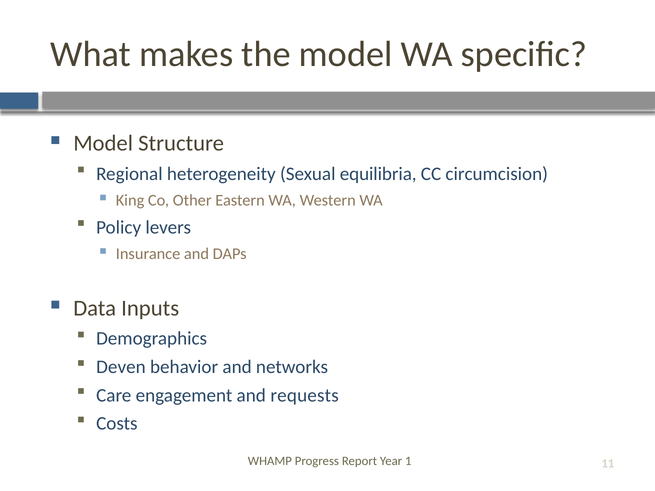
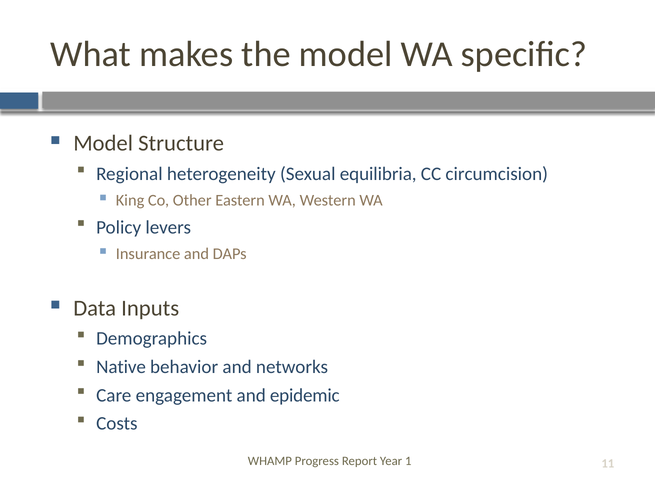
Deven: Deven -> Native
requests: requests -> epidemic
